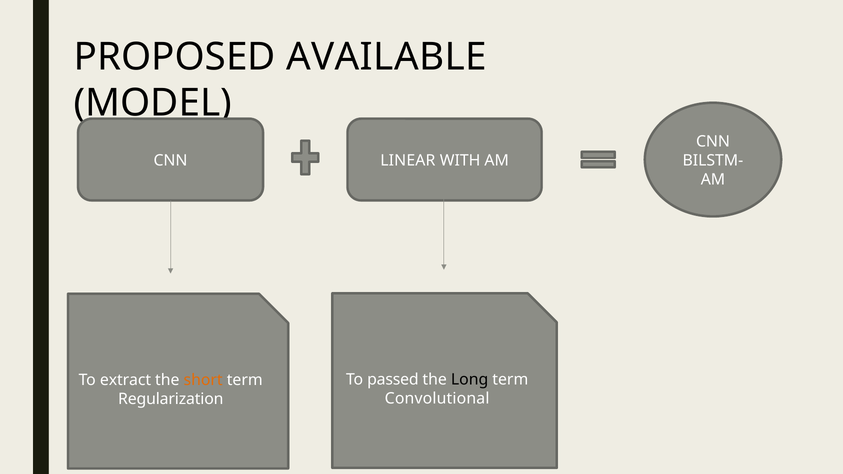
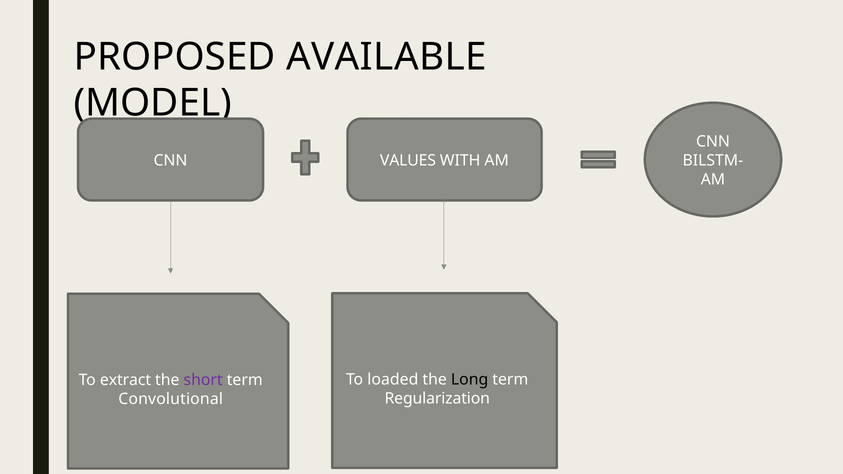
LINEAR: LINEAR -> VALUES
passed: passed -> loaded
short colour: orange -> purple
Convolutional: Convolutional -> Regularization
Regularization: Regularization -> Convolutional
